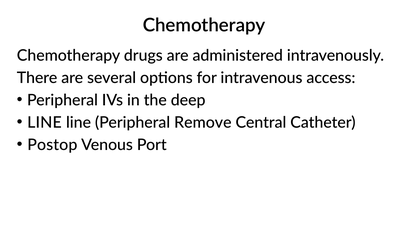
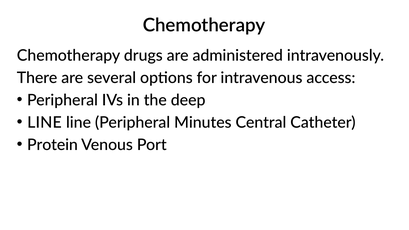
Remove: Remove -> Minutes
Postop: Postop -> Protein
